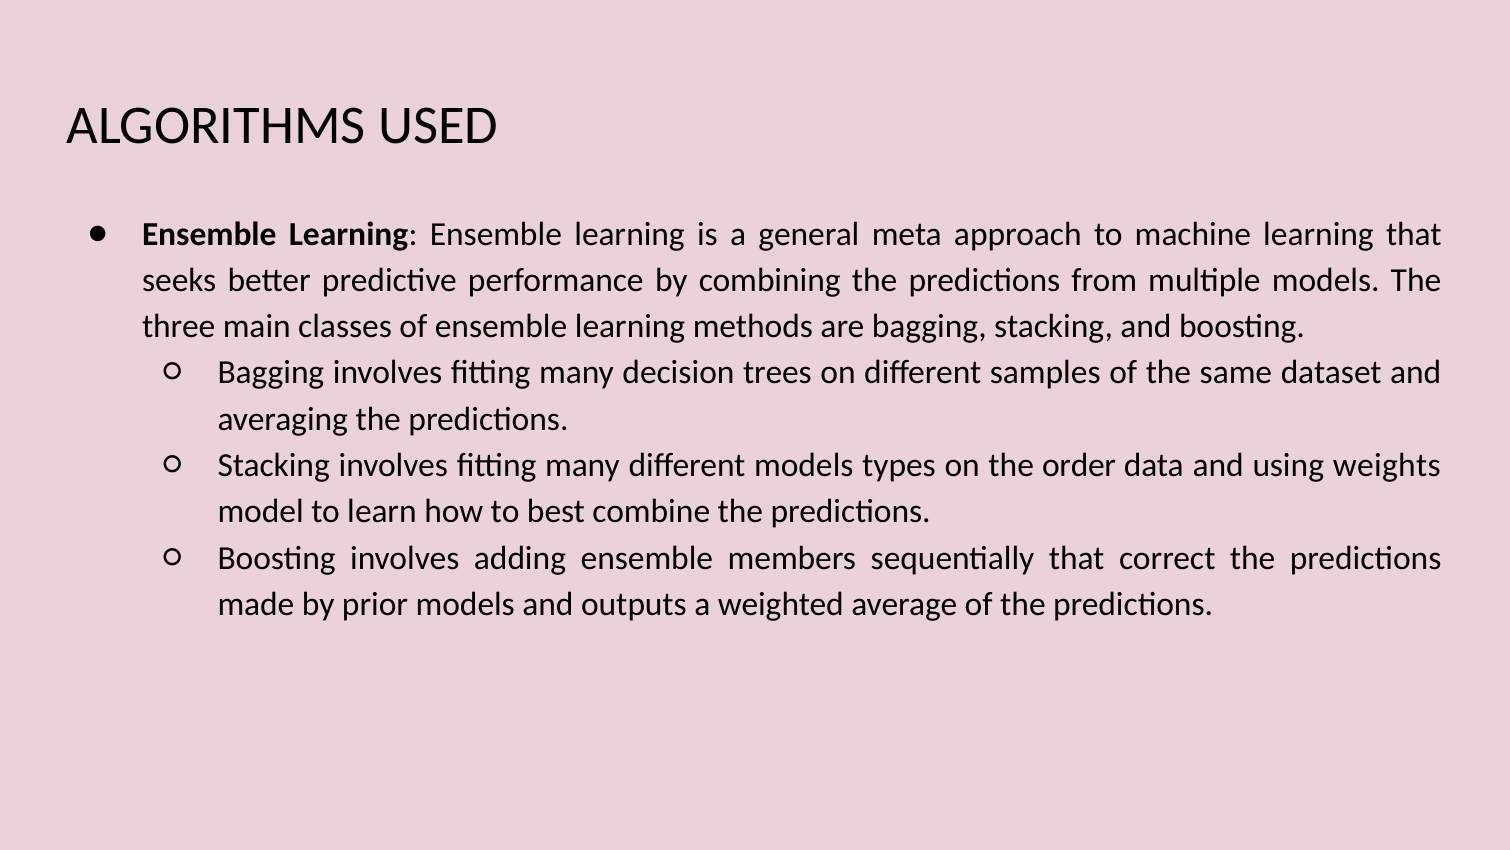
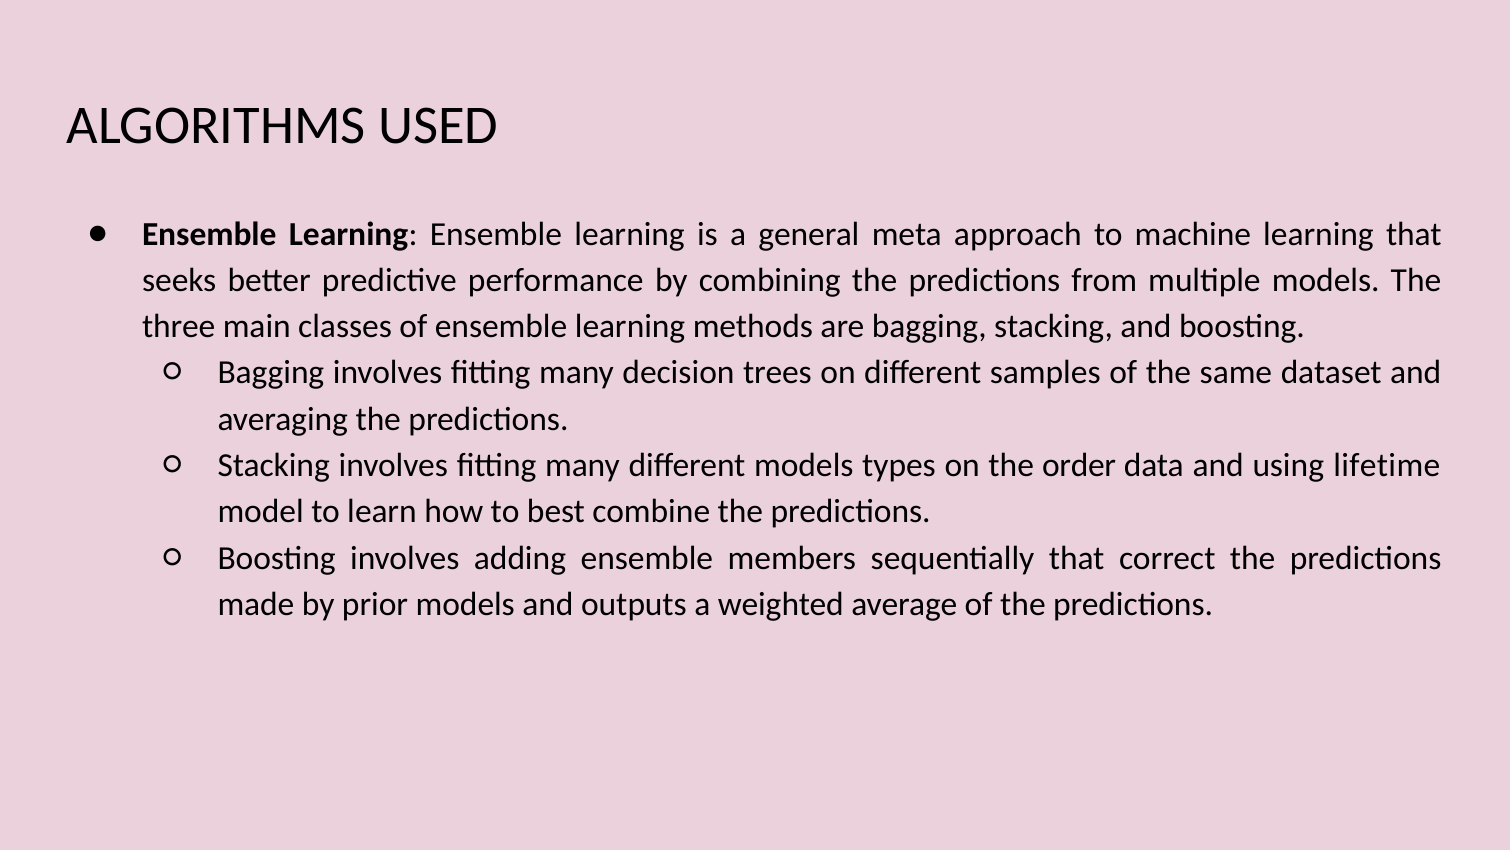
weights: weights -> lifetime
